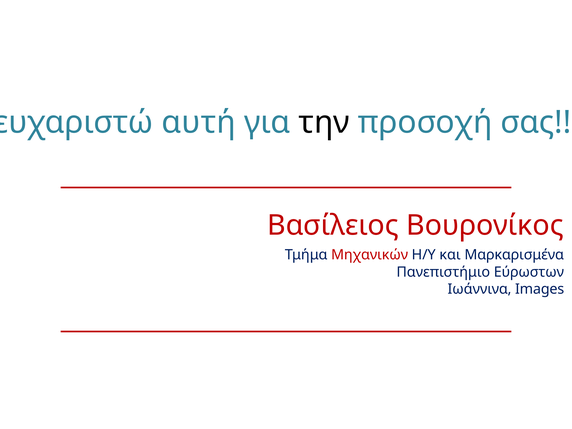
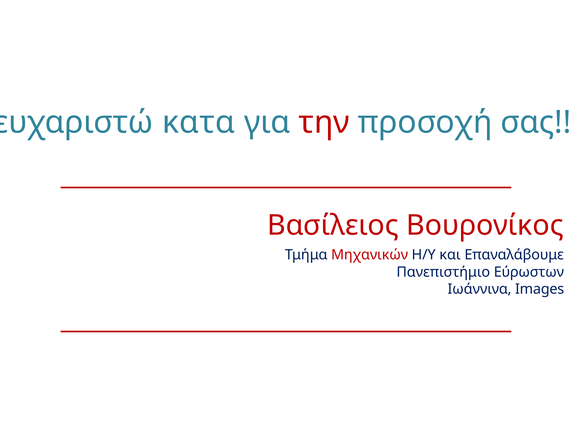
αυτή: αυτή -> κατα
την colour: black -> red
Μαρκαρισμένα: Μαρκαρισμένα -> Επαναλάβουμε
